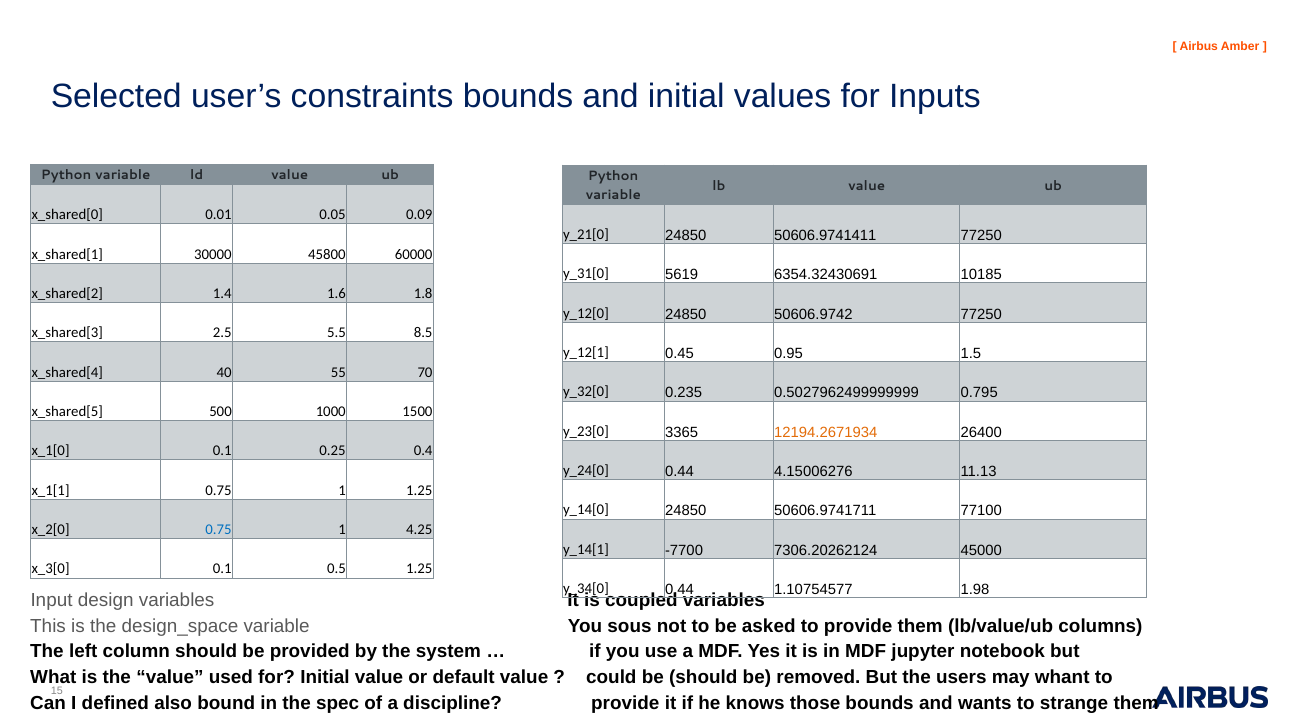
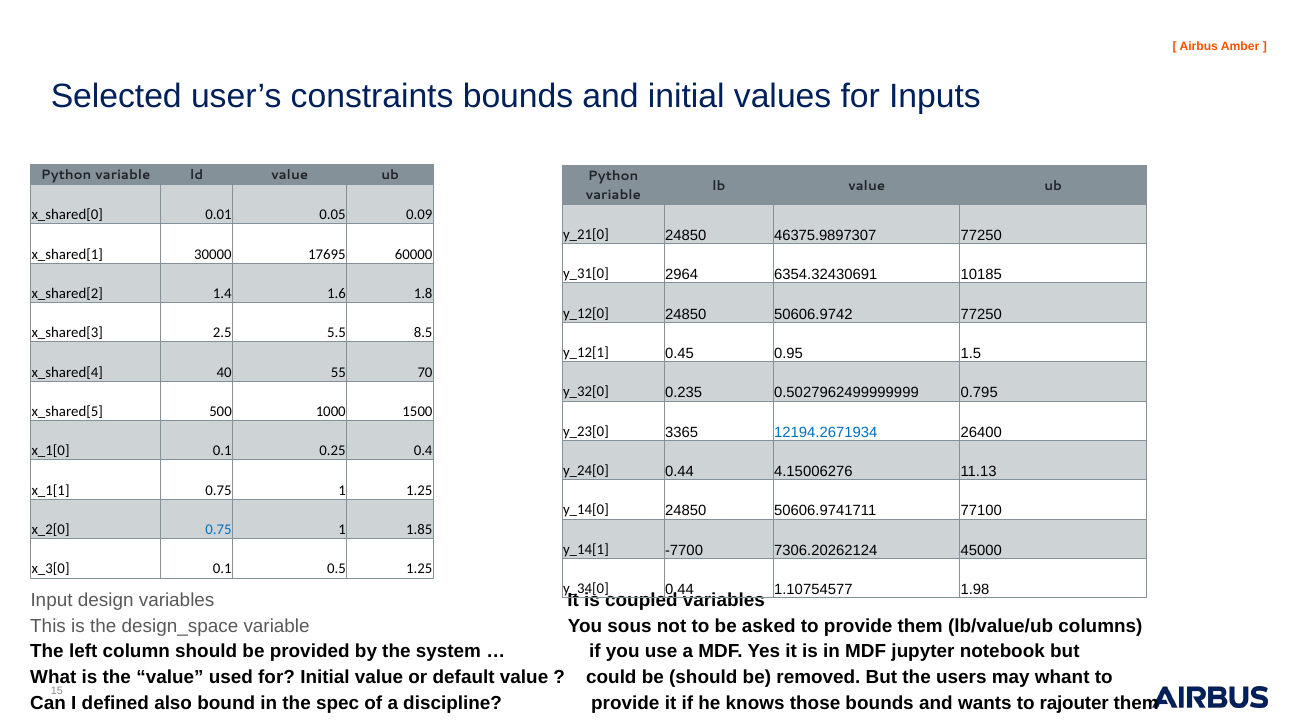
50606.9741411: 50606.9741411 -> 46375.9897307
45800: 45800 -> 17695
5619: 5619 -> 2964
12194.2671934 colour: orange -> blue
4.25: 4.25 -> 1.85
strange: strange -> rajouter
